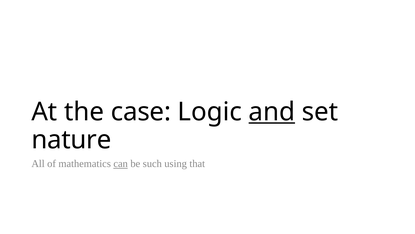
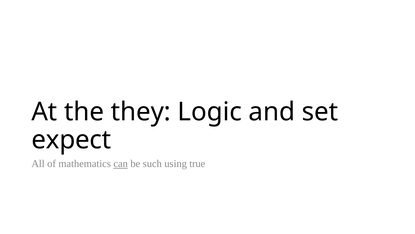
case: case -> they
and underline: present -> none
nature: nature -> expect
that: that -> true
